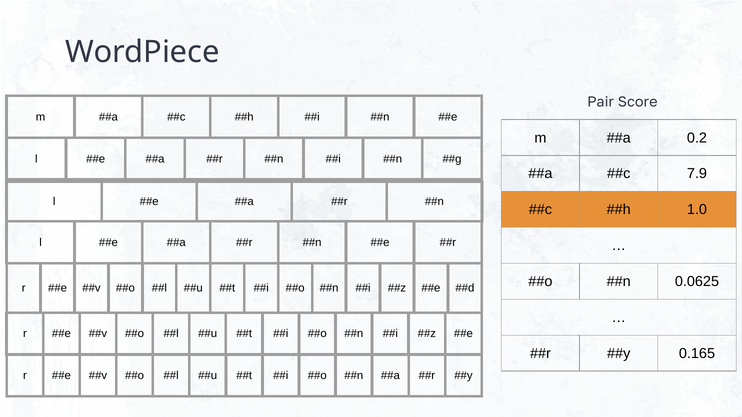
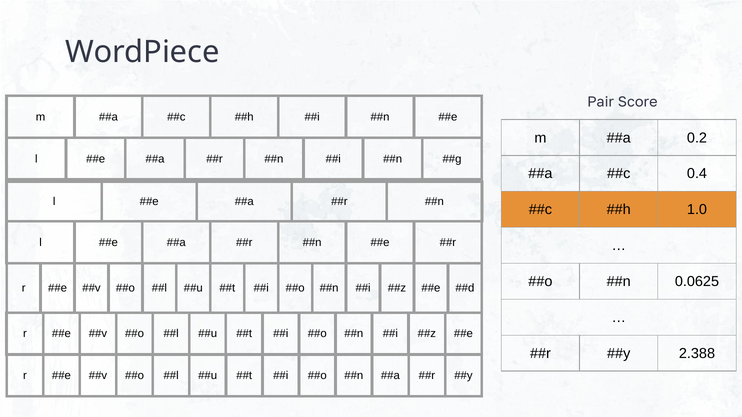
7.9: 7.9 -> 0.4
0.165: 0.165 -> 2.388
